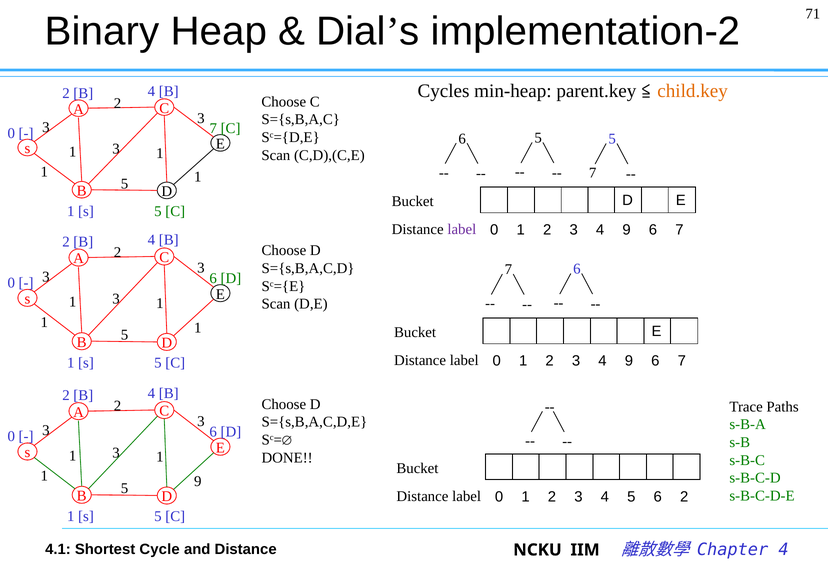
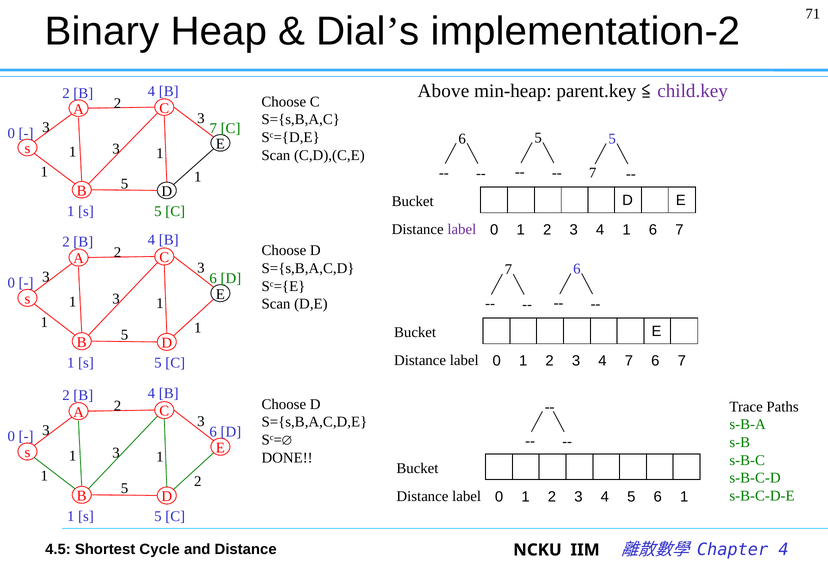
Cycles: Cycles -> Above
child.key colour: orange -> purple
9 at (627, 230): 9 -> 1
9 at (629, 361): 9 -> 7
5 9: 9 -> 2
6 2: 2 -> 1
4.1: 4.1 -> 4.5
